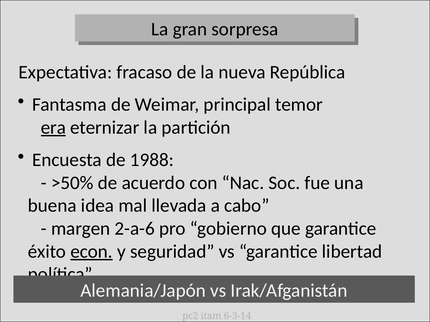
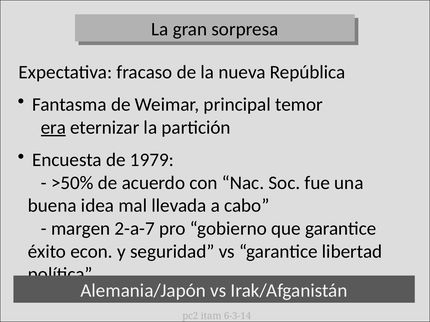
1988: 1988 -> 1979
2-a-6: 2-a-6 -> 2-a-7
econ underline: present -> none
